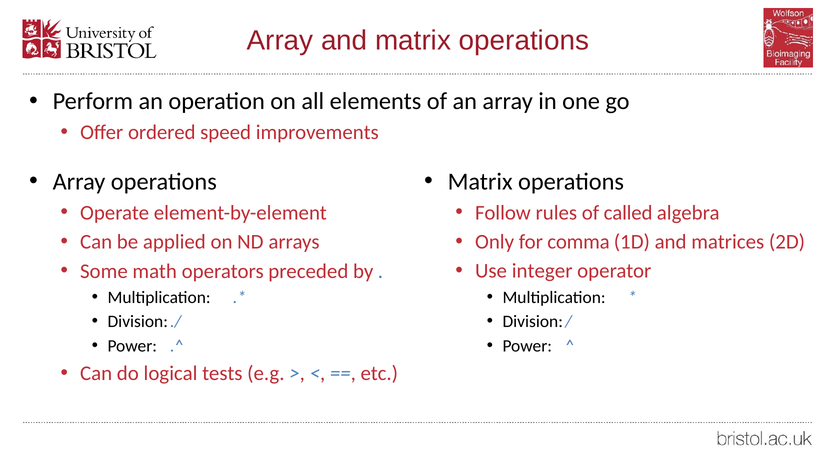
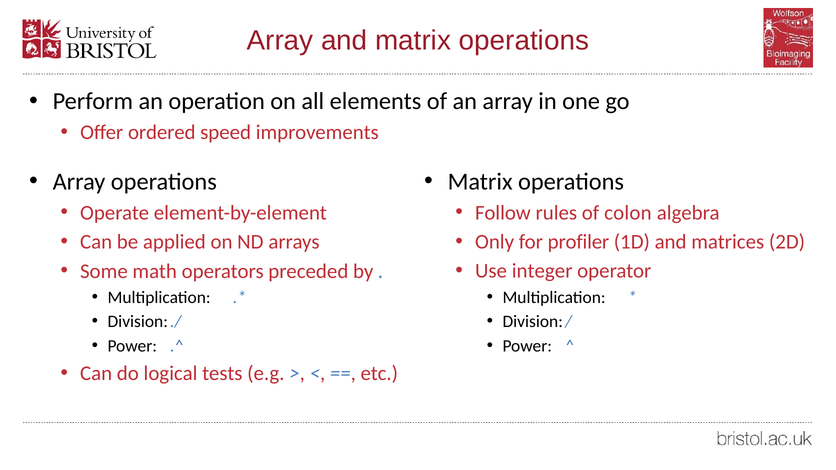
called: called -> colon
comma: comma -> profiler
